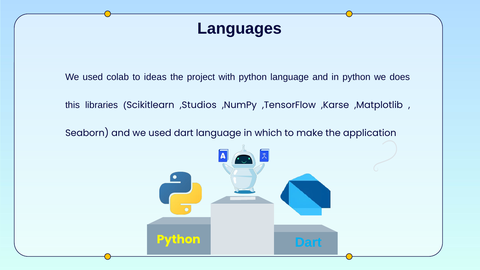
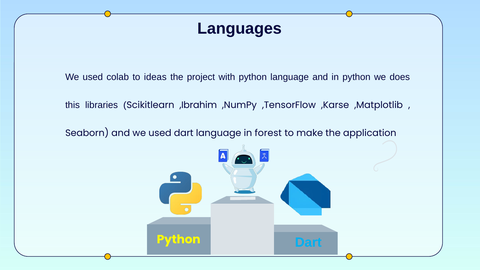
,Studios: ,Studios -> ,Ibrahim
which: which -> forest
